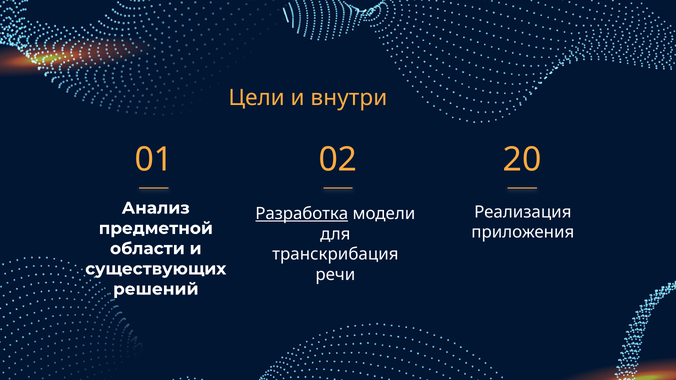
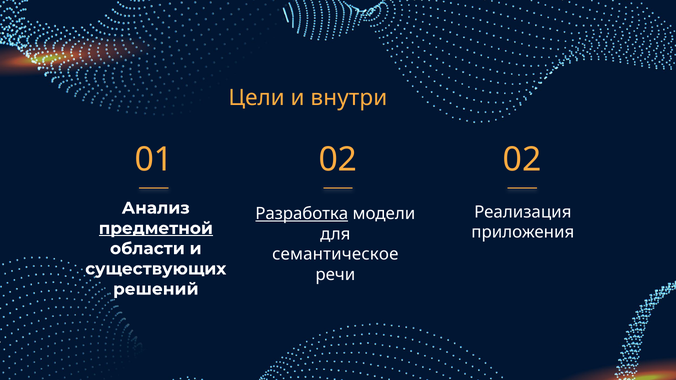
02 20: 20 -> 02
предметной underline: none -> present
транскрибация: транскрибация -> семантическое
